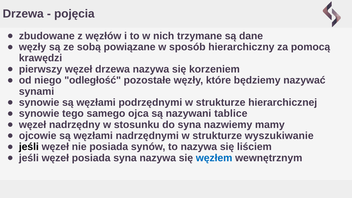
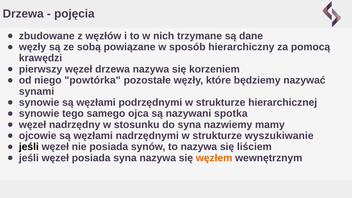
odległość: odległość -> powtórka
tablice: tablice -> spotka
węzłem colour: blue -> orange
